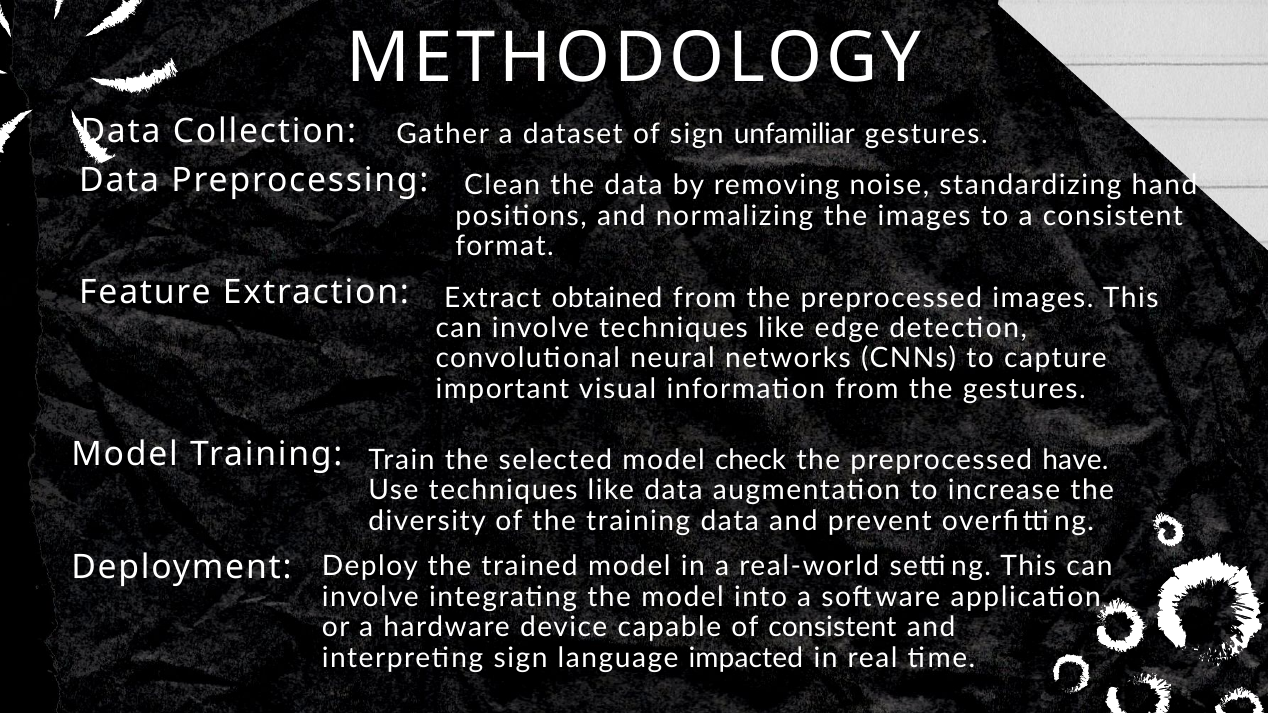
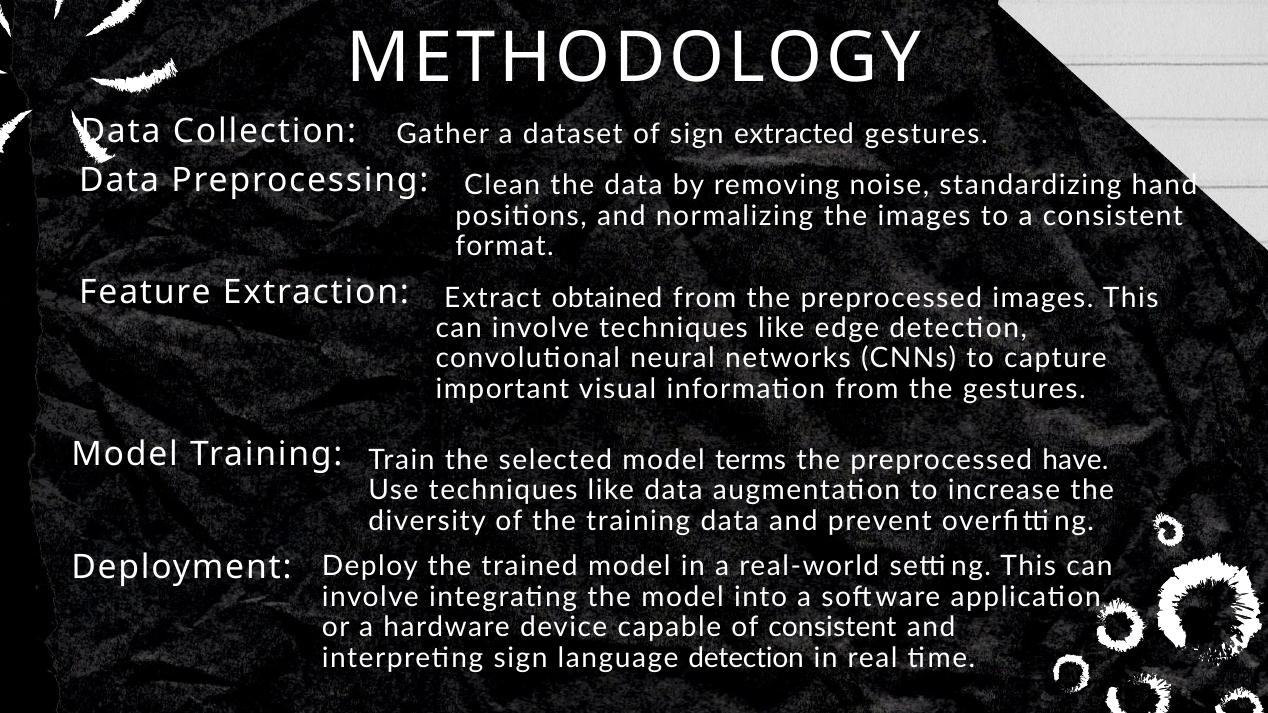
unfamiliar: unfamiliar -> extracted
check: check -> terms
language impacted: impacted -> detection
